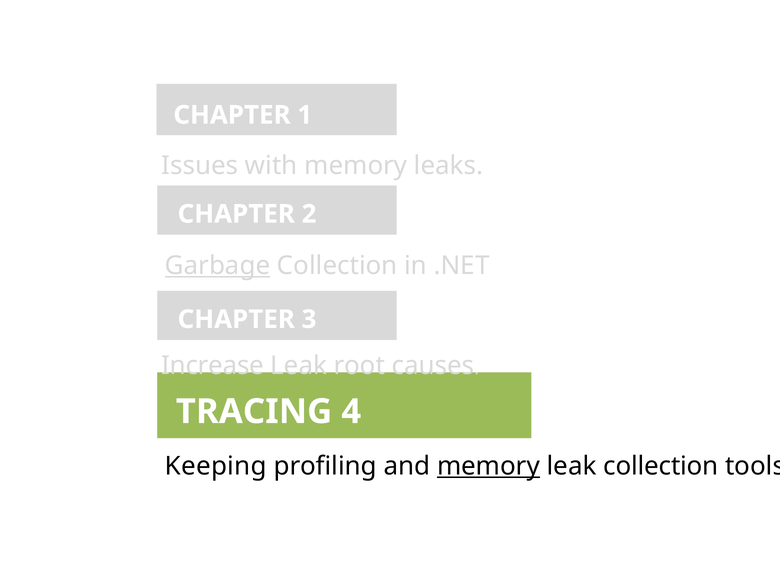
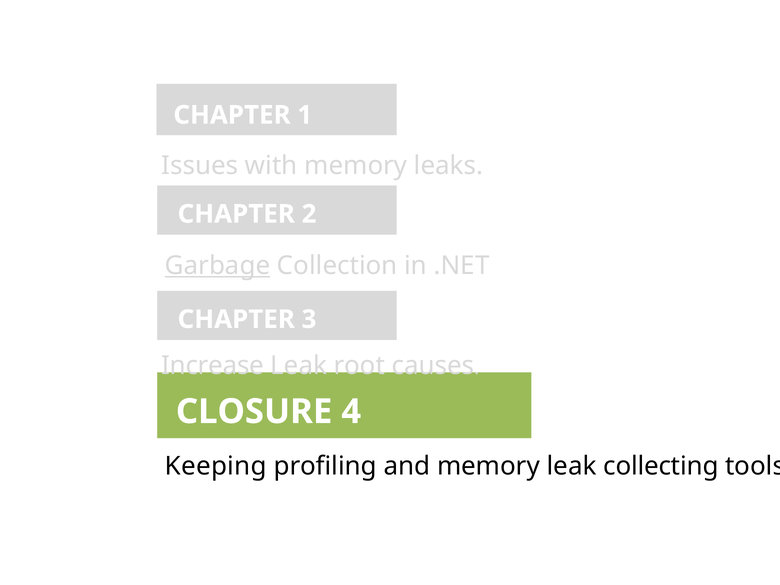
TRACING: TRACING -> CLOSURE
memory at (488, 466) underline: present -> none
leak collection: collection -> collecting
